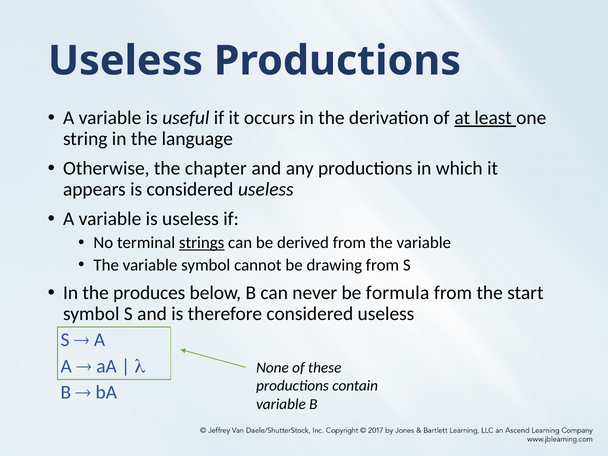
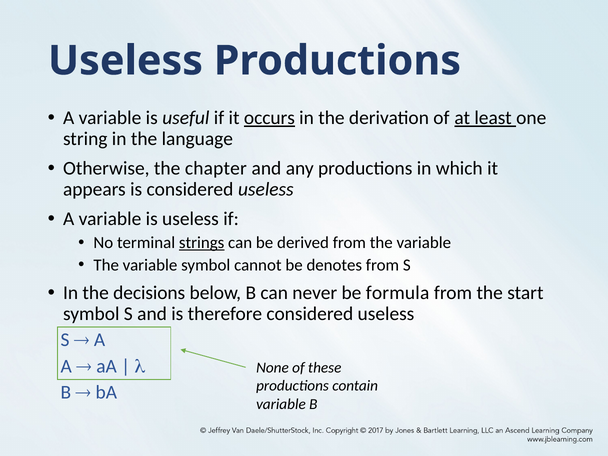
occurs underline: none -> present
drawing: drawing -> denotes
produces: produces -> decisions
